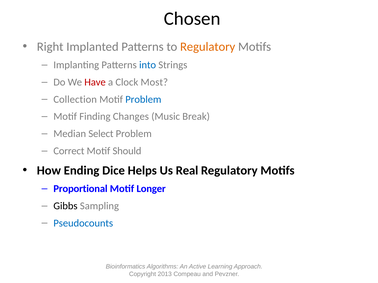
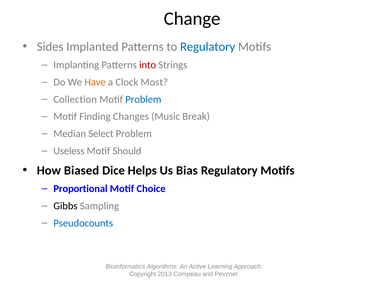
Chosen: Chosen -> Change
Right: Right -> Sides
Regulatory at (208, 47) colour: orange -> blue
into colour: blue -> red
Have colour: red -> orange
Correct: Correct -> Useless
Ending: Ending -> Biased
Real: Real -> Bias
Longer: Longer -> Choice
